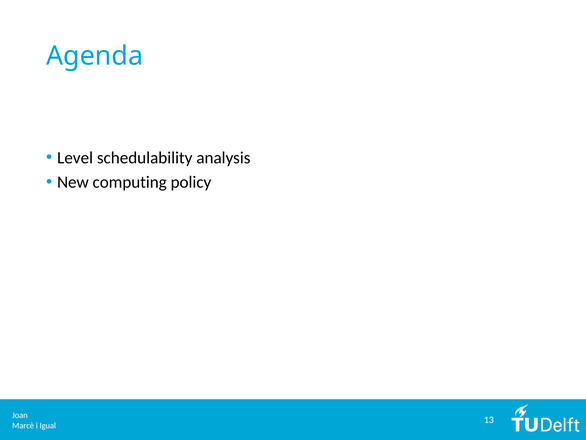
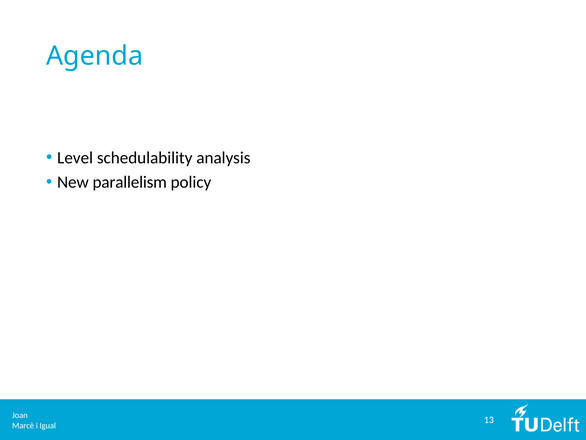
computing: computing -> parallelism
